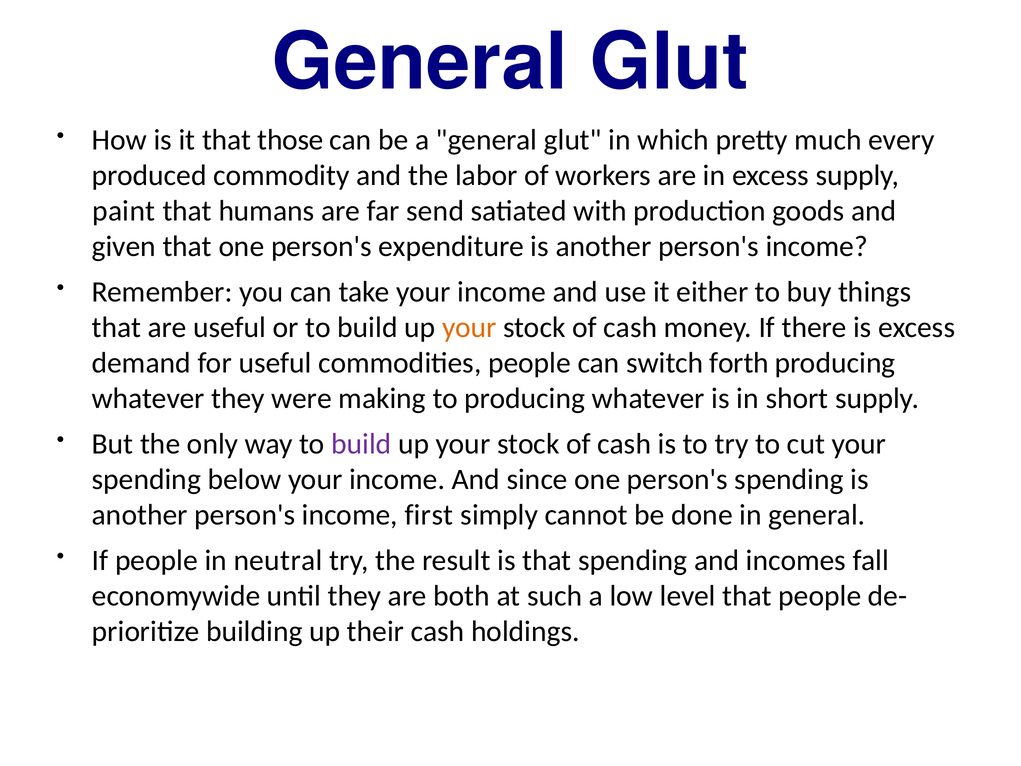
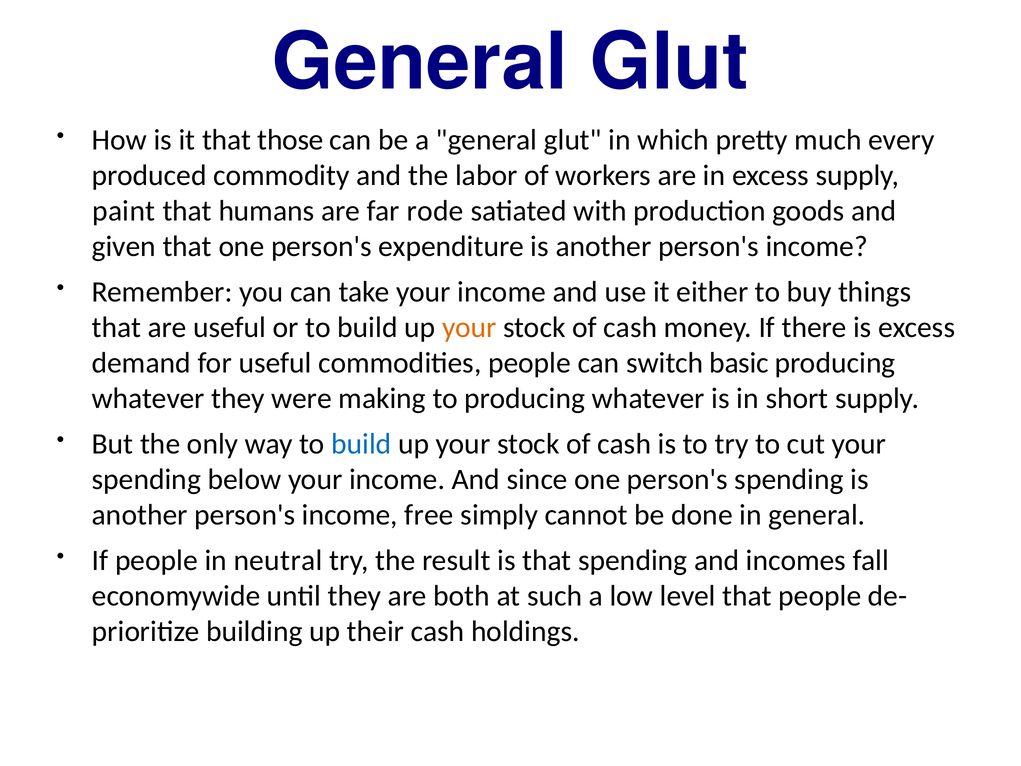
send: send -> rode
forth: forth -> basic
build at (361, 444) colour: purple -> blue
first: first -> free
